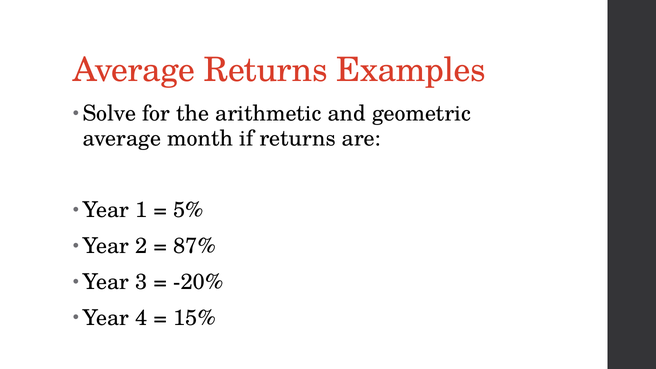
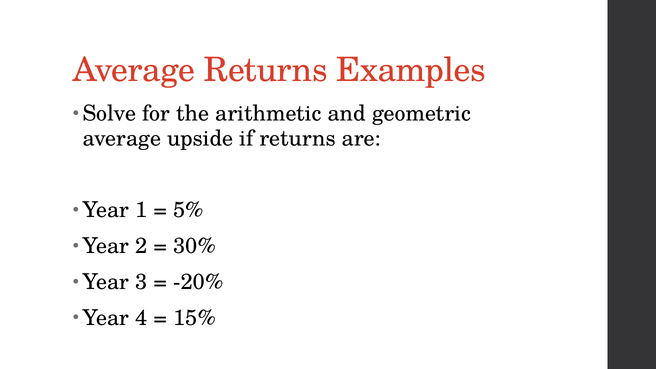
month: month -> upside
87%: 87% -> 30%
